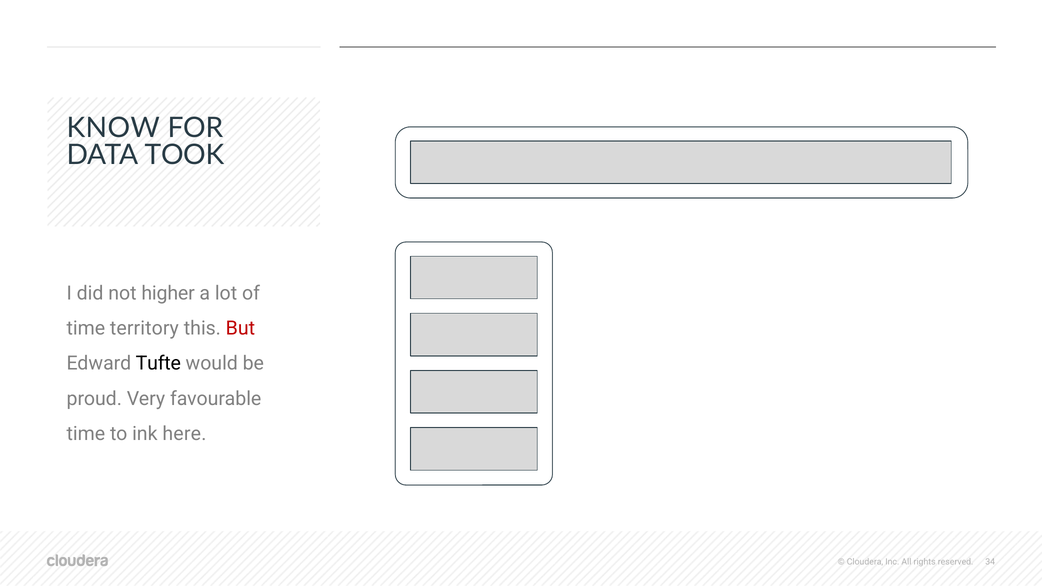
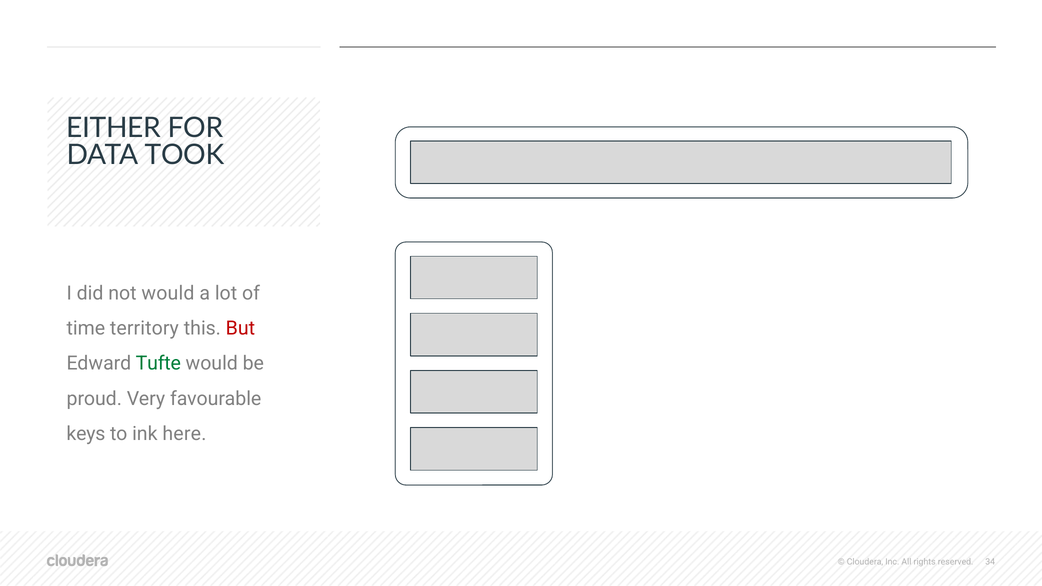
KNOW: KNOW -> EITHER
not higher: higher -> would
Tufte colour: black -> green
time at (86, 434): time -> keys
